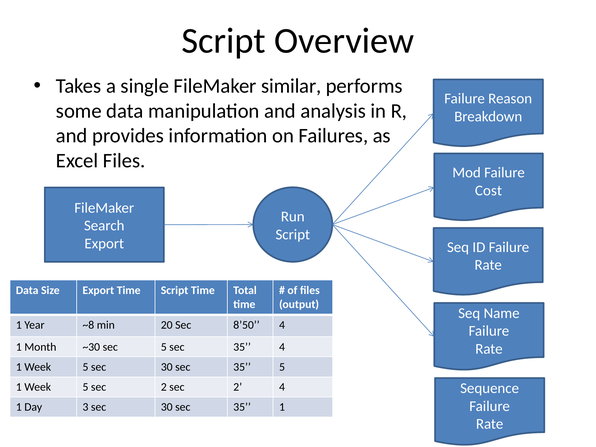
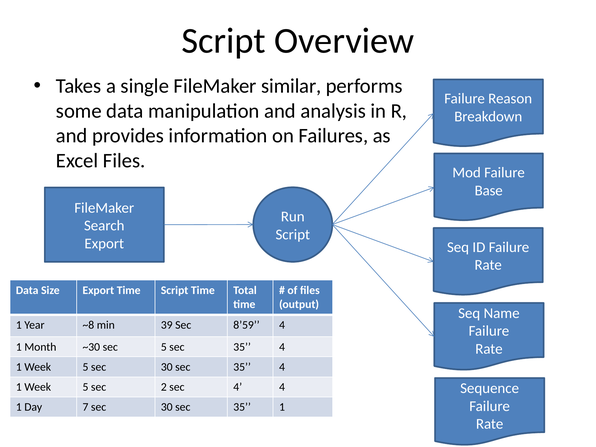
Cost: Cost -> Base
20: 20 -> 39
8’50: 8’50 -> 8’59
30 sec 35 5: 5 -> 4
2 sec 2: 2 -> 4
3: 3 -> 7
